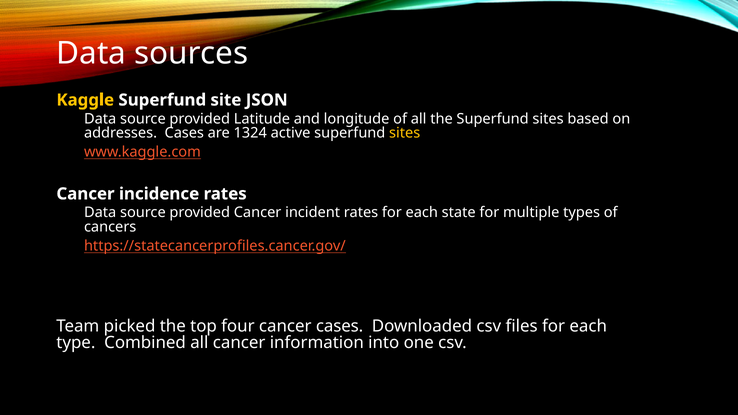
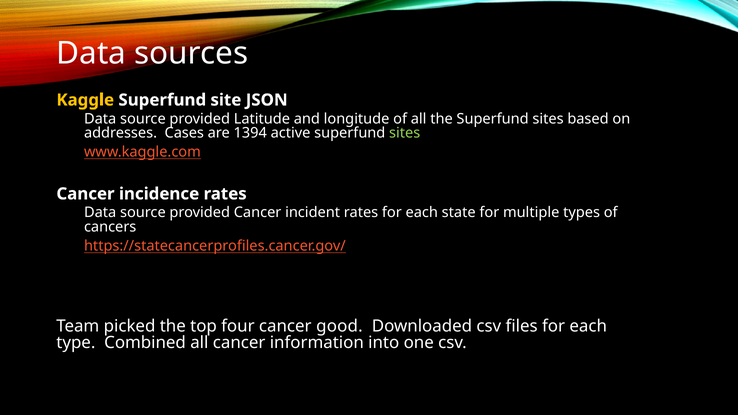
1324: 1324 -> 1394
sites at (405, 133) colour: yellow -> light green
cancer cases: cases -> good
